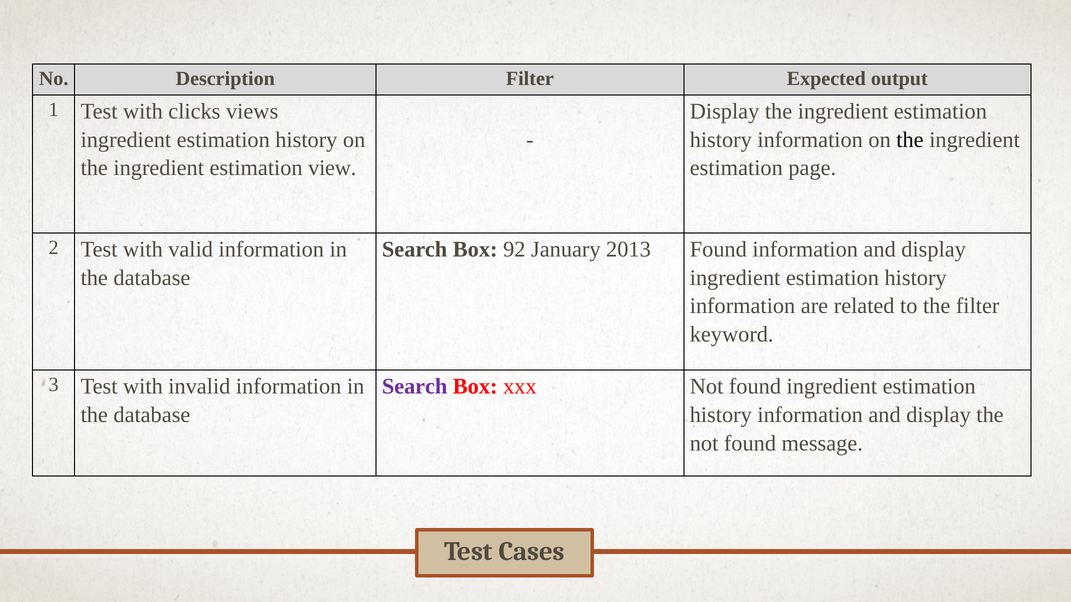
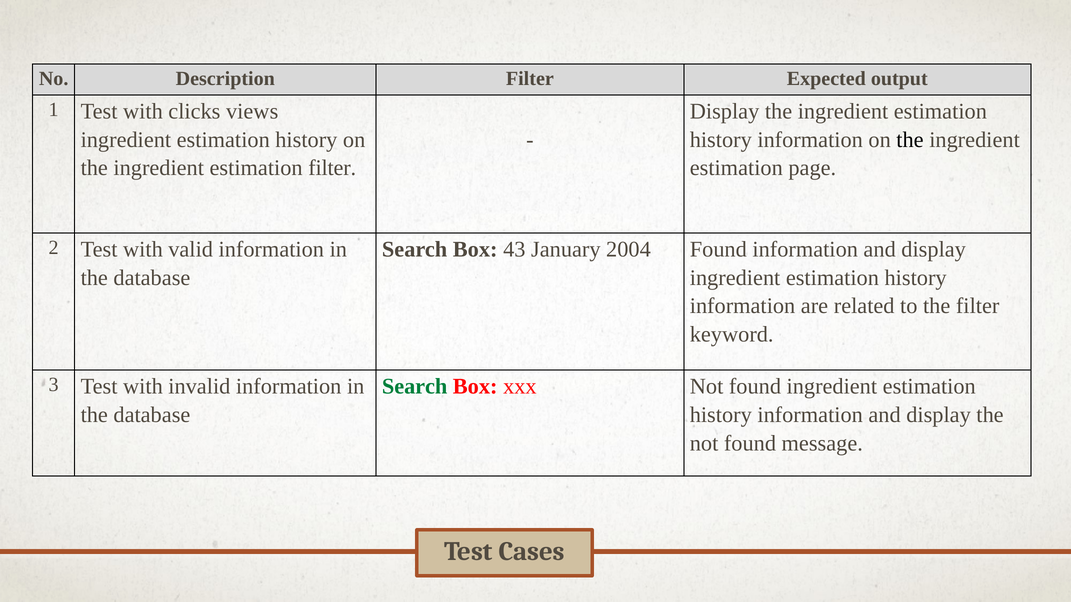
estimation view: view -> filter
92: 92 -> 43
2013: 2013 -> 2004
Search at (415, 387) colour: purple -> green
